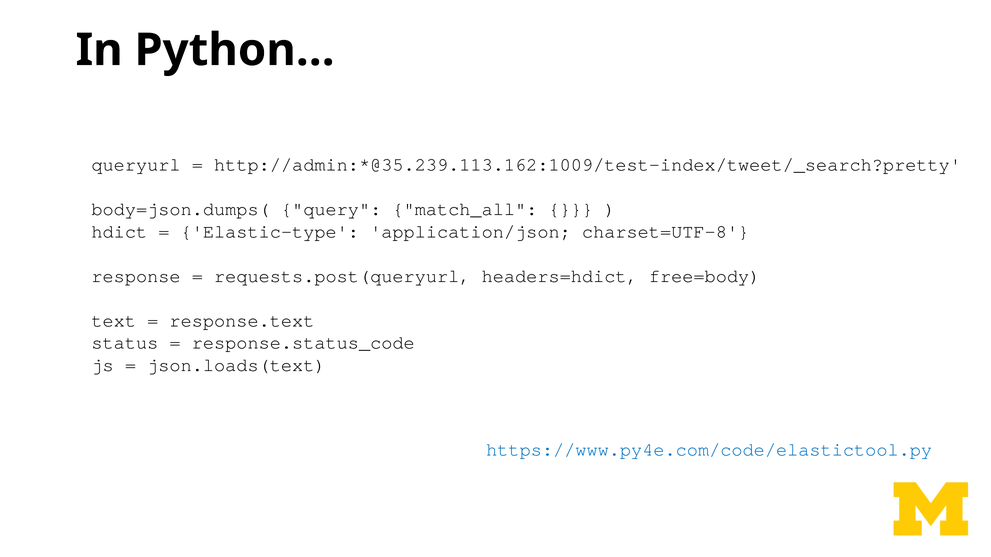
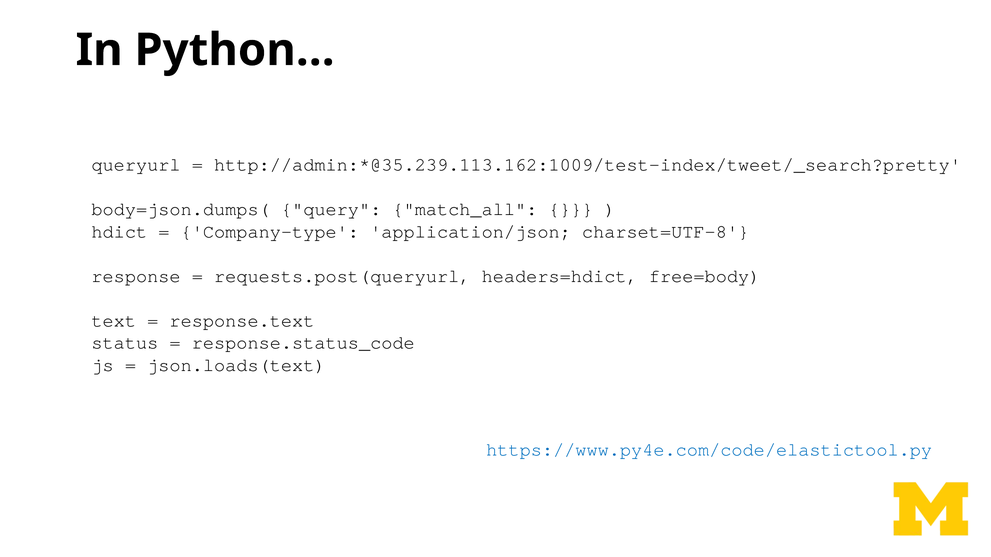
Elastic-type: Elastic-type -> Company-type
